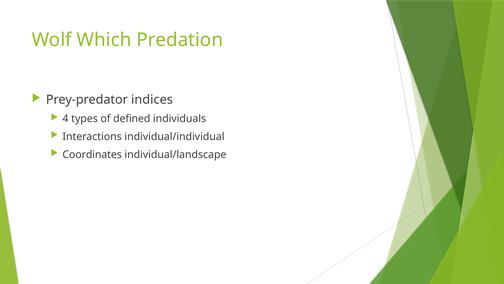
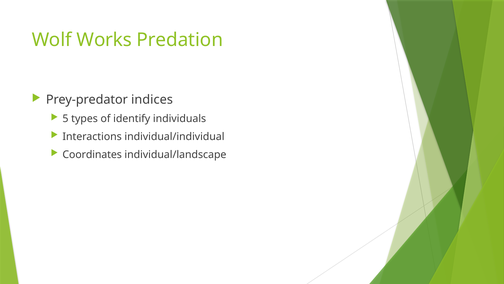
Which: Which -> Works
4: 4 -> 5
defined: defined -> identify
